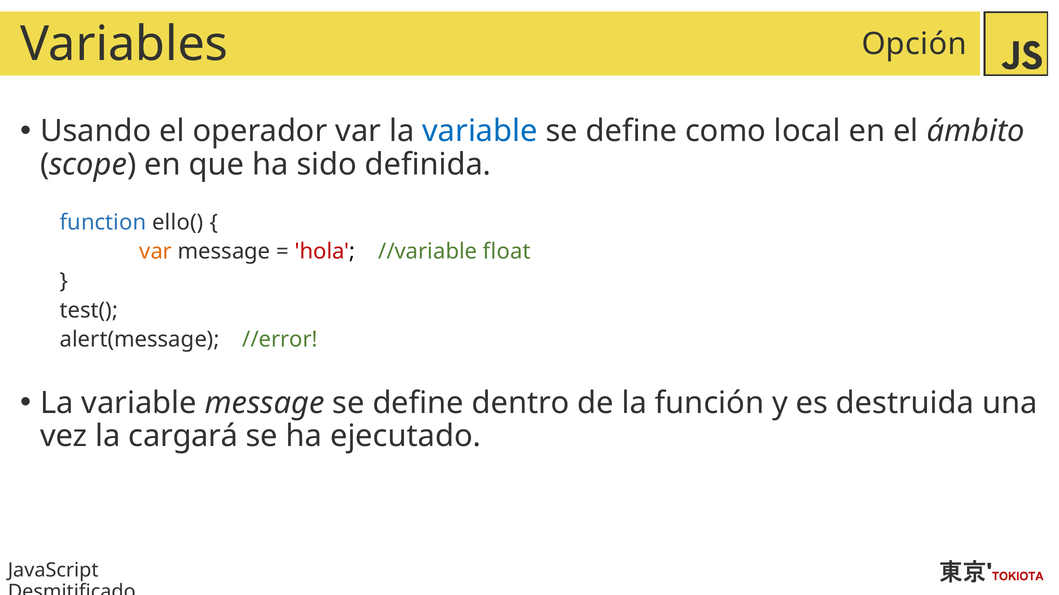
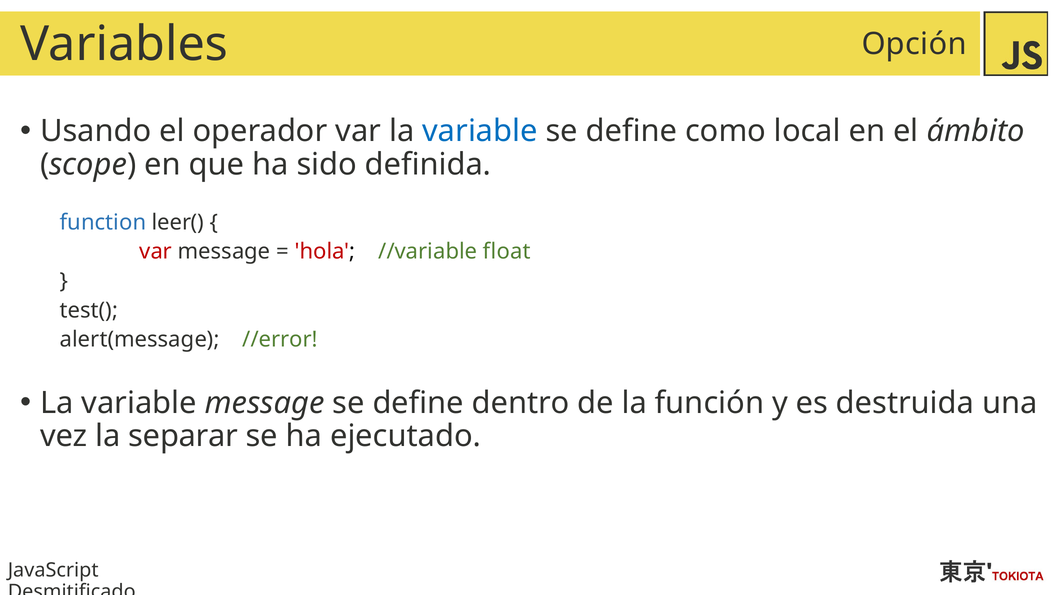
ello(: ello( -> leer(
var at (156, 252) colour: orange -> red
cargará: cargará -> separar
